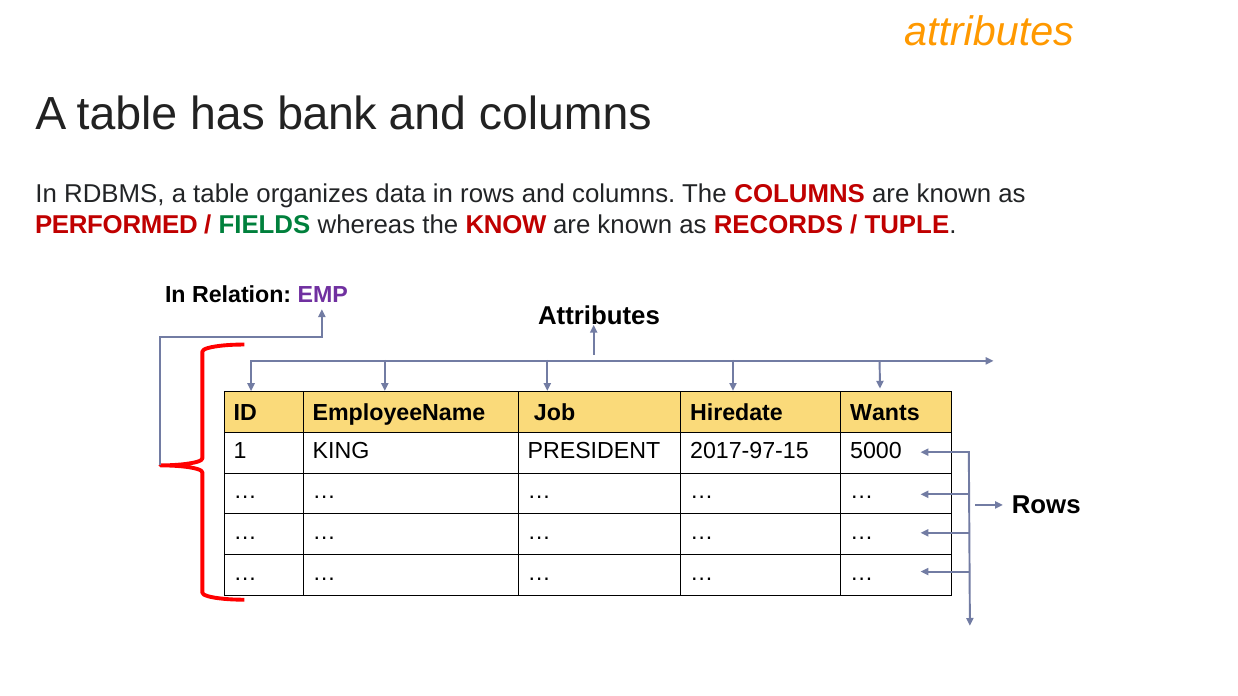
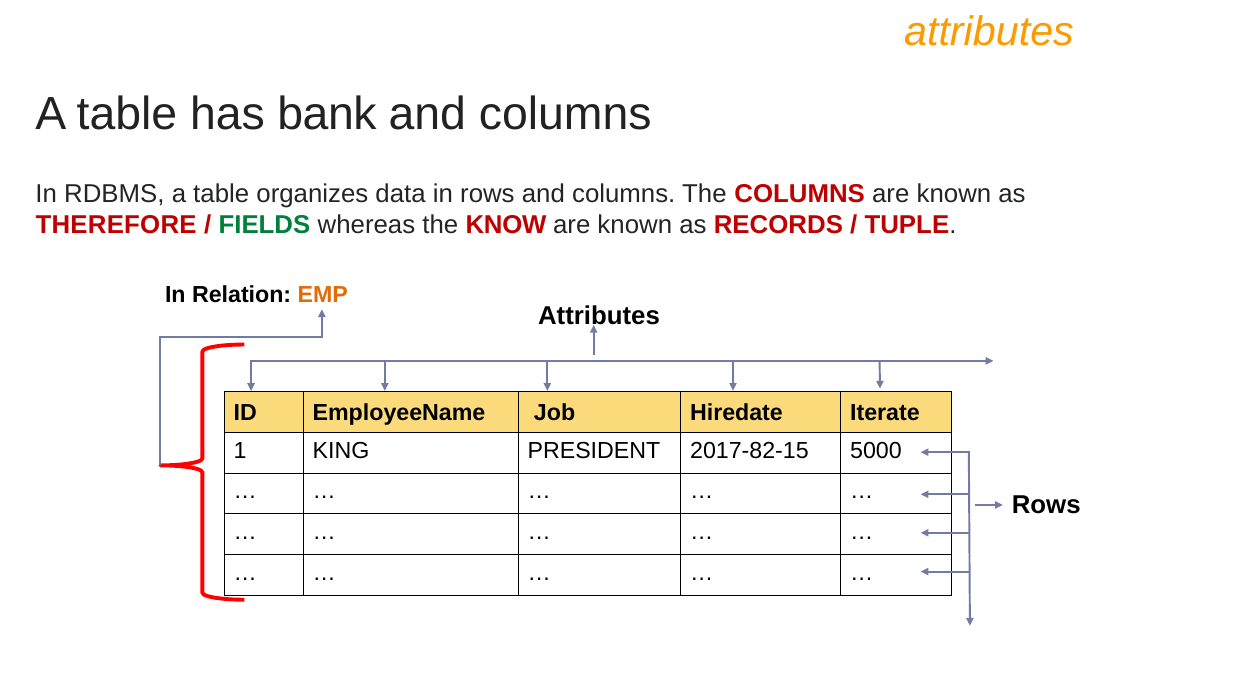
PERFORMED: PERFORMED -> THEREFORE
EMP colour: purple -> orange
Wants: Wants -> Iterate
2017-97-15: 2017-97-15 -> 2017-82-15
